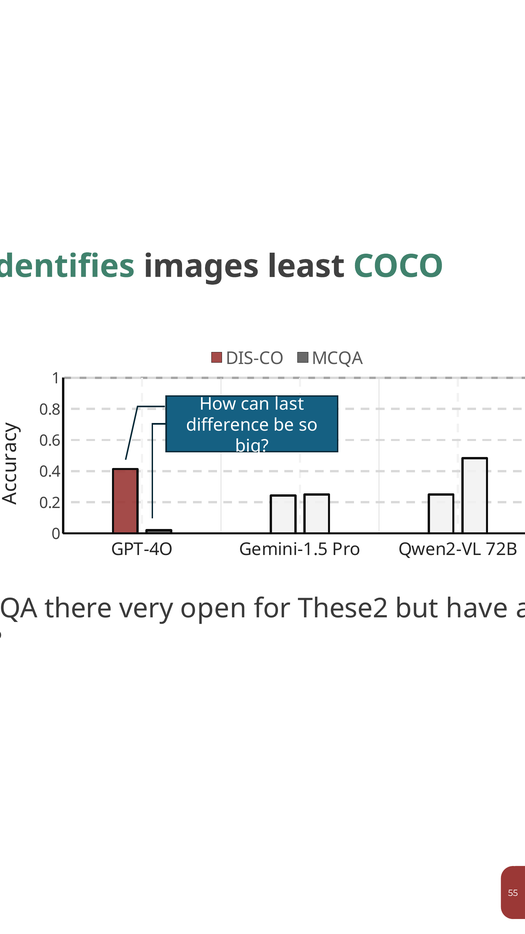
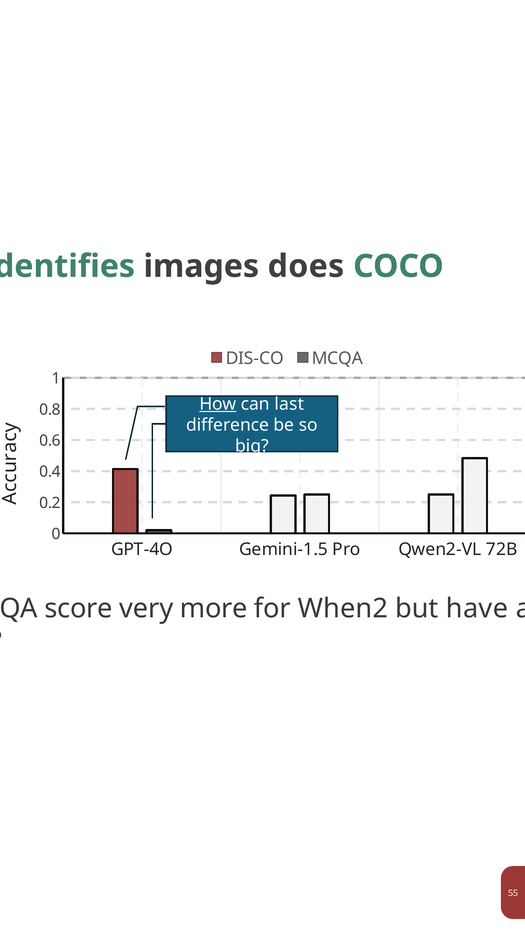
least: least -> does
How underline: none -> present
there: there -> score
open: open -> more
These2: These2 -> When2
